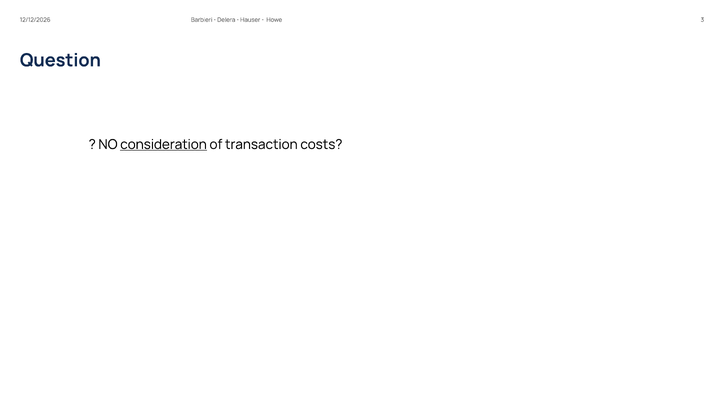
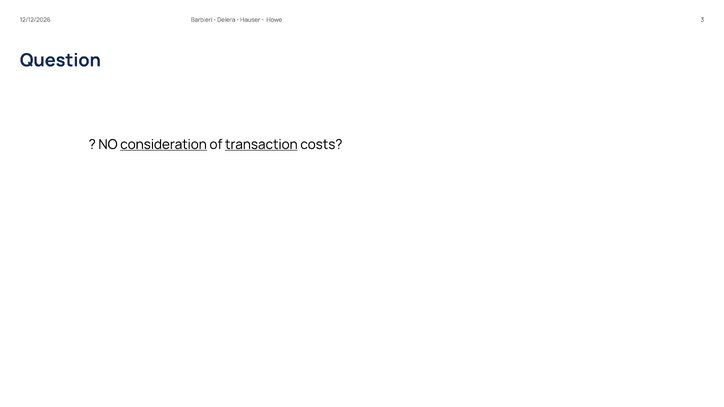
transaction underline: none -> present
